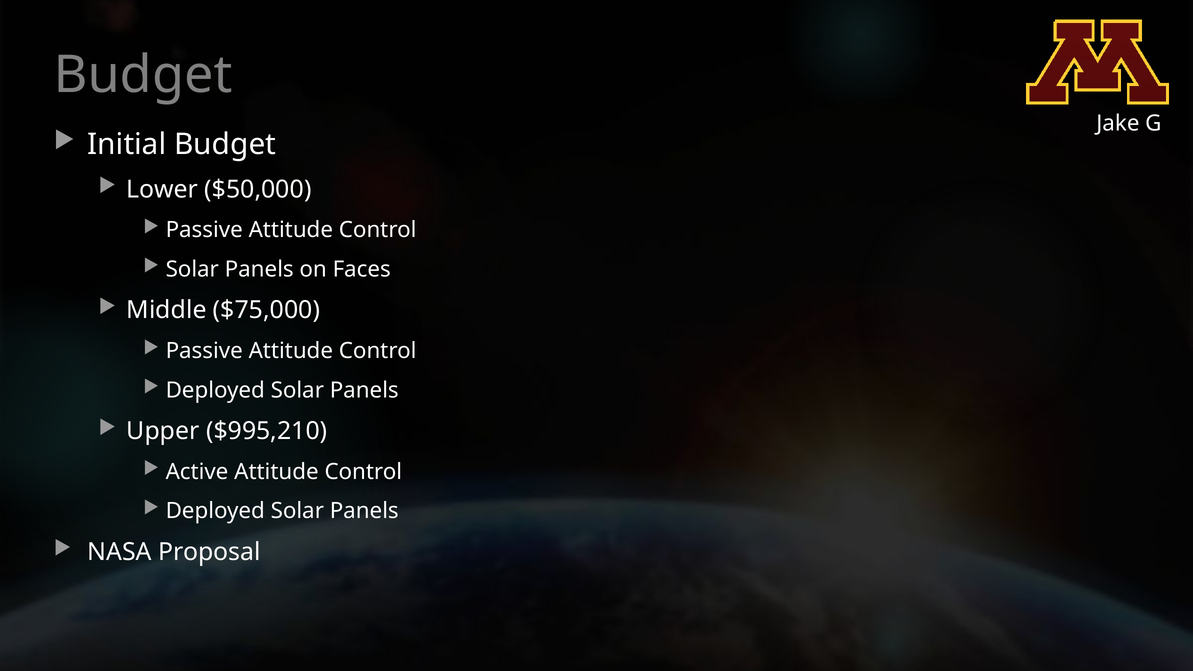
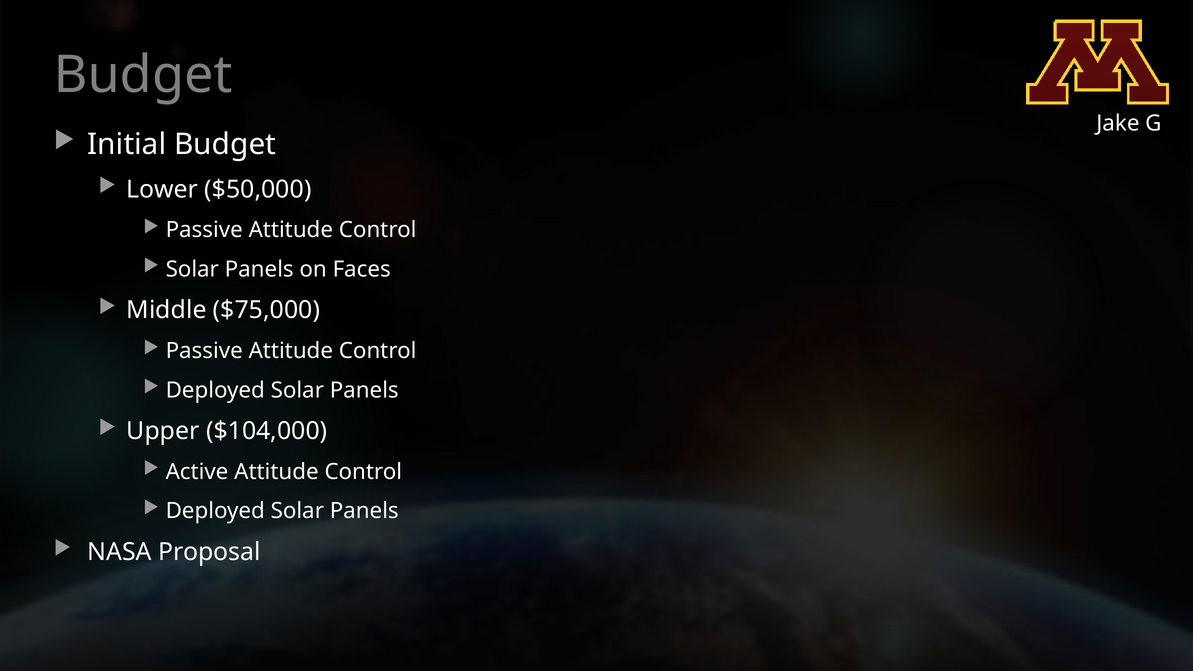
$995,210: $995,210 -> $104,000
